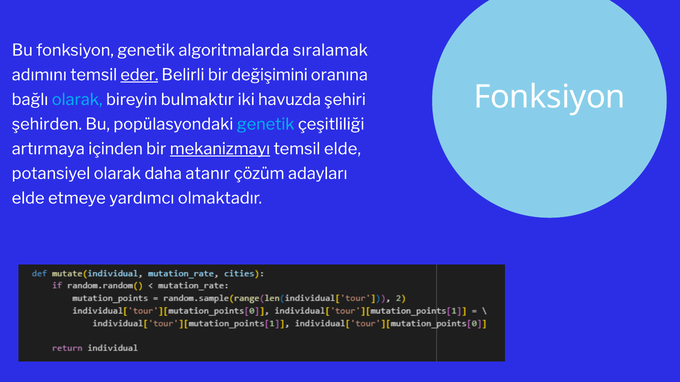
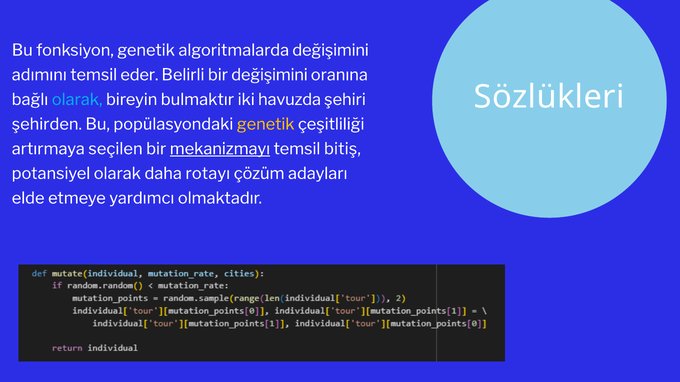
algoritmalarda sıralamak: sıralamak -> değişimini
eder underline: present -> none
Fonksiyon at (550, 97): Fonksiyon -> Sözlükleri
genetik at (266, 124) colour: light blue -> yellow
içinden: içinden -> seçilen
temsil elde: elde -> bitiş
atanır: atanır -> rotayı
